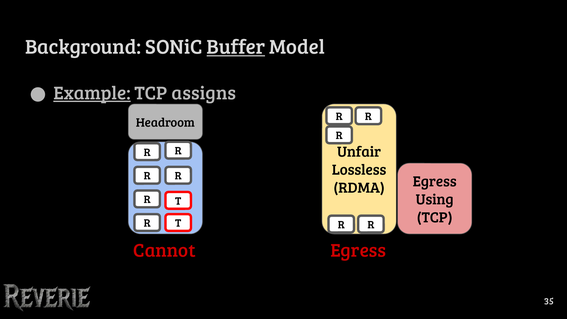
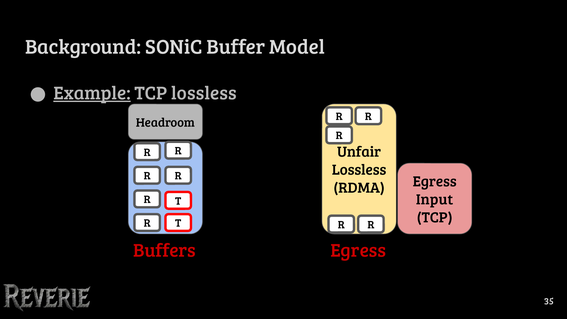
Buffer underline: present -> none
TCP assigns: assigns -> lossless
Using: Using -> Input
Cannot: Cannot -> Buffers
